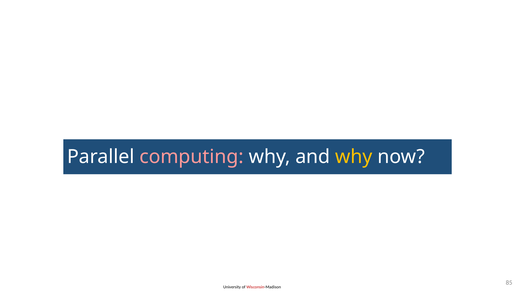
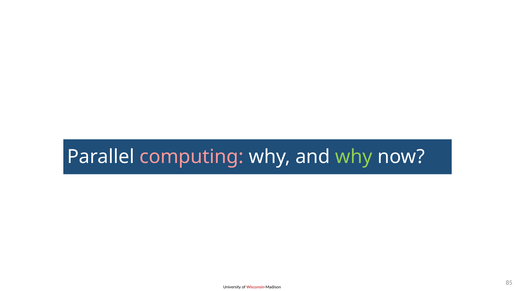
why at (354, 157) colour: yellow -> light green
